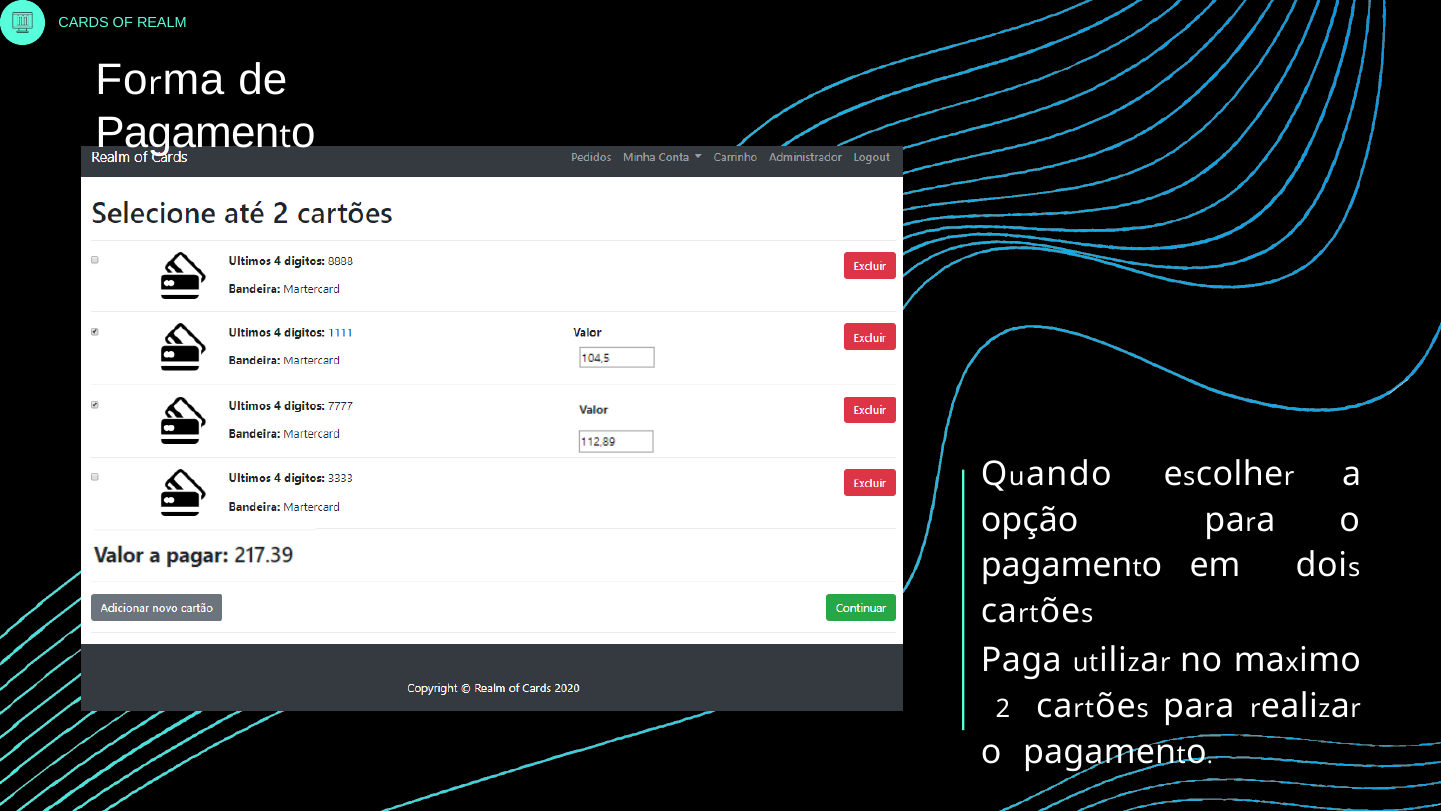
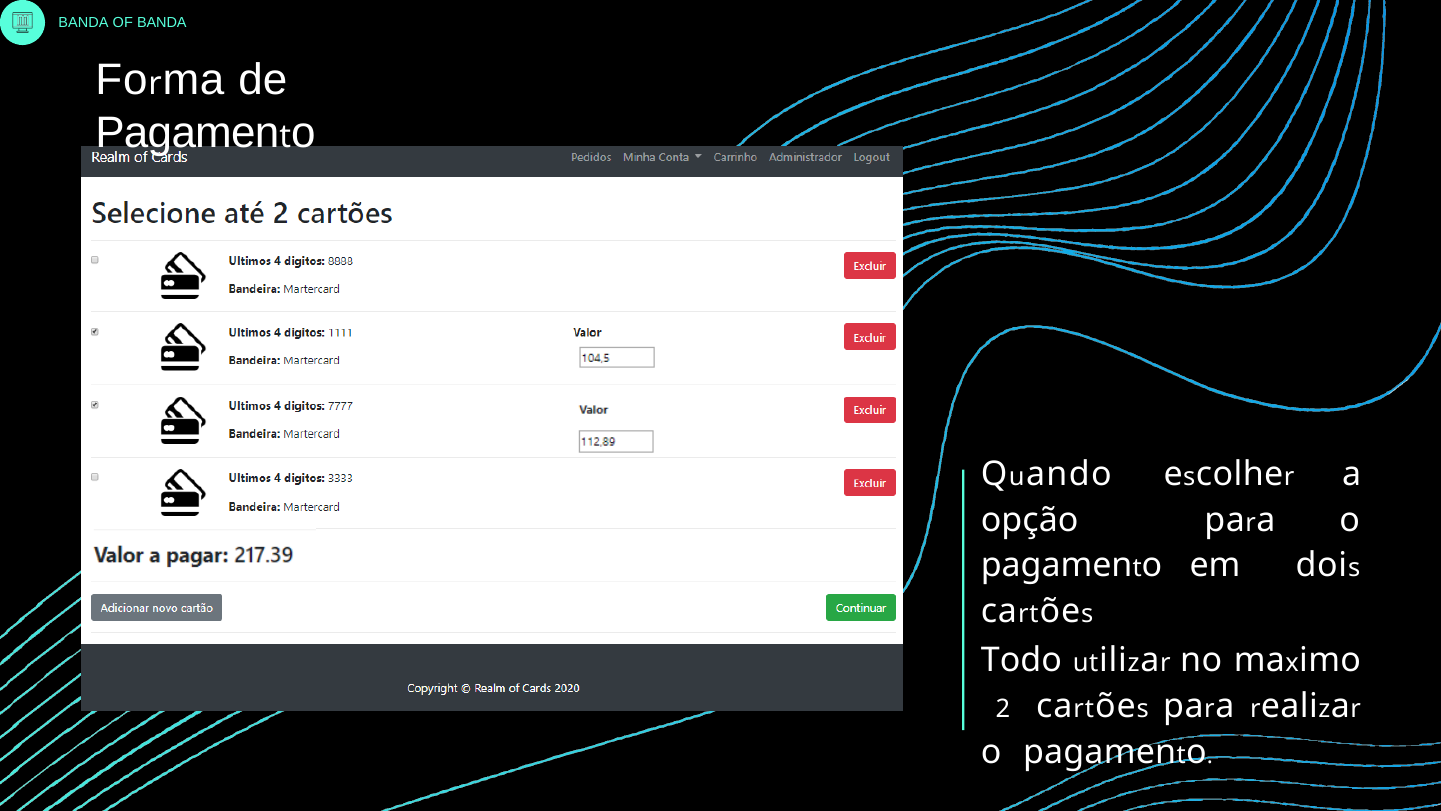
CARDS at (84, 22): CARDS -> BANDA
OF REALM: REALM -> BANDA
Paga: Paga -> Todo
